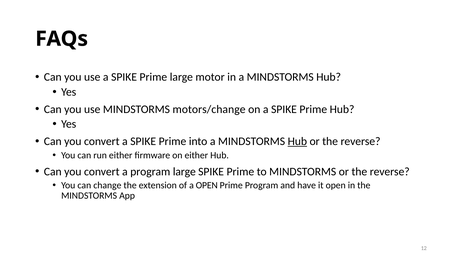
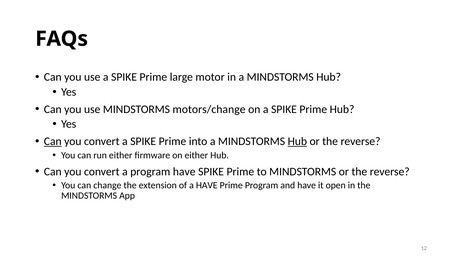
Can at (53, 141) underline: none -> present
program large: large -> have
a OPEN: OPEN -> HAVE
